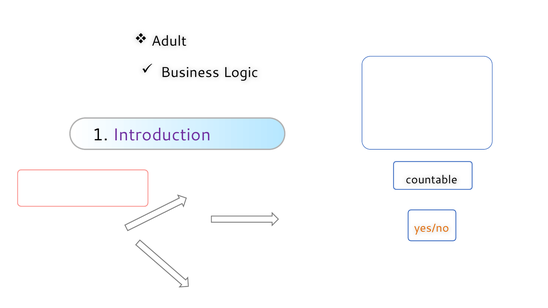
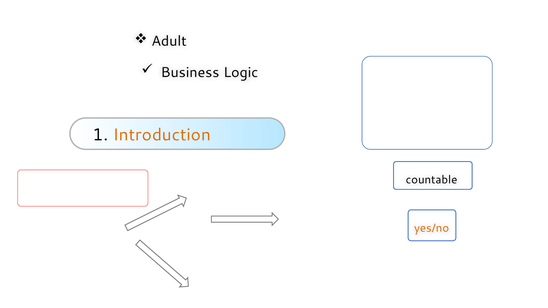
Introduction colour: purple -> orange
